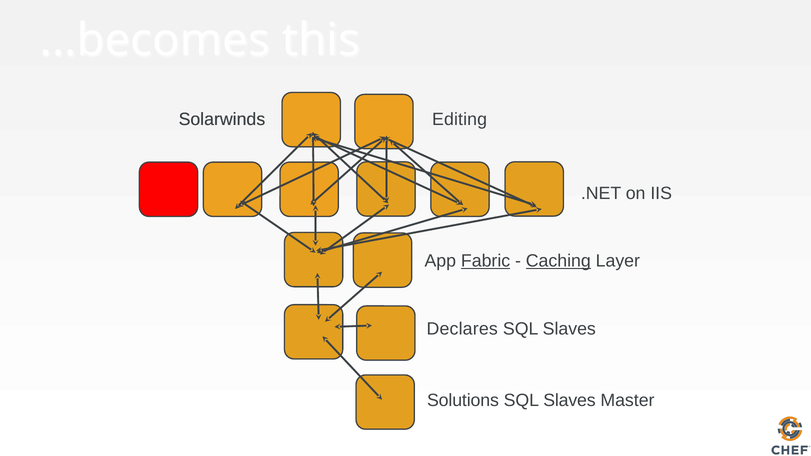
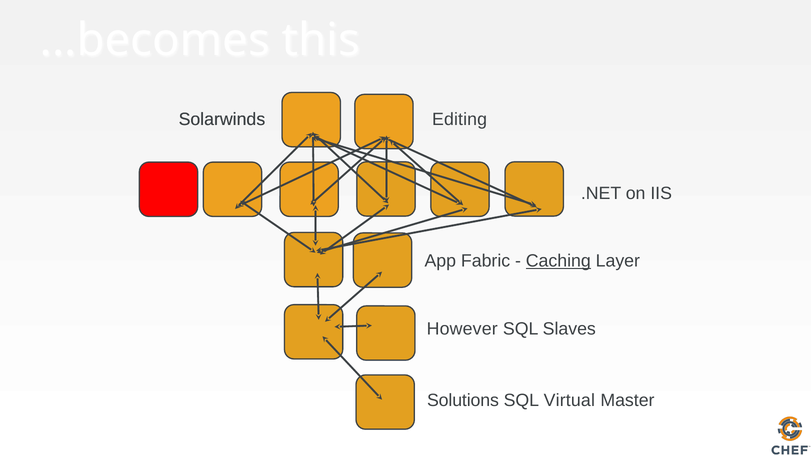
Fabric underline: present -> none
Declares: Declares -> However
Slaves at (569, 401): Slaves -> Virtual
